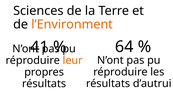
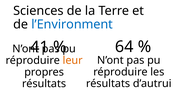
l’Environment colour: orange -> blue
